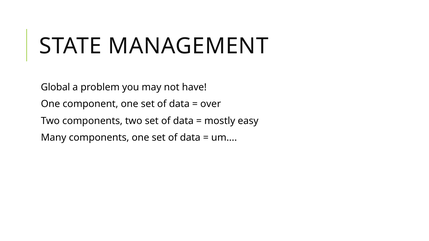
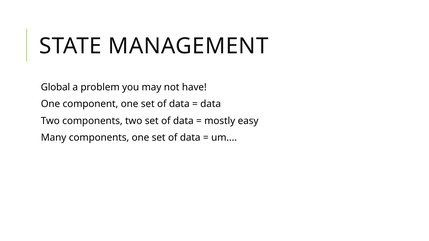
over at (211, 104): over -> data
